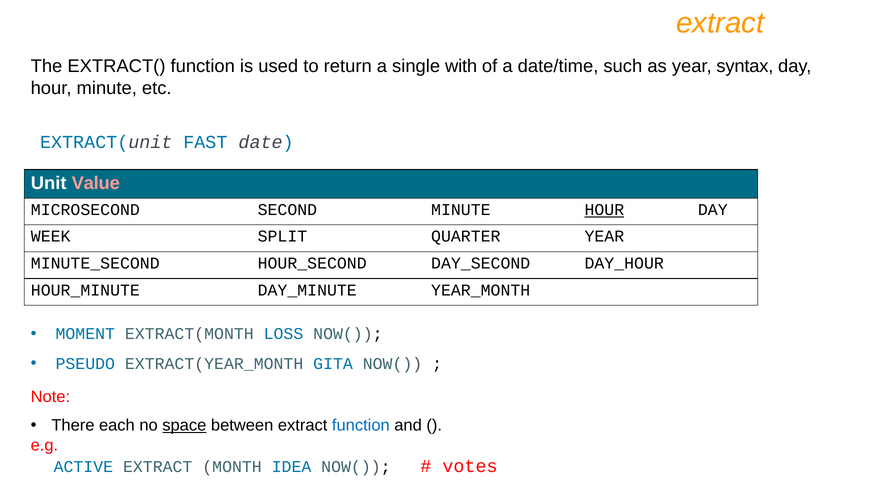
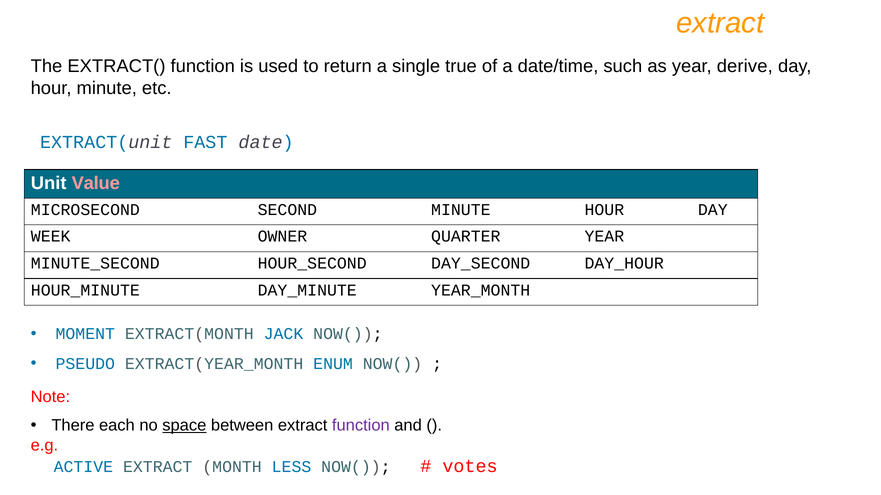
with: with -> true
syntax: syntax -> derive
HOUR at (604, 210) underline: present -> none
SPLIT: SPLIT -> OWNER
LOSS: LOSS -> JACK
GITA: GITA -> ENUM
function at (361, 426) colour: blue -> purple
IDEA: IDEA -> LESS
